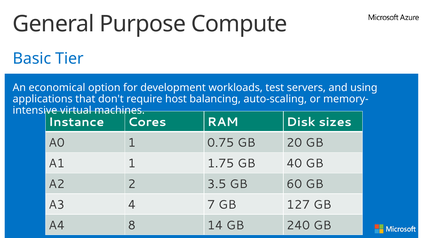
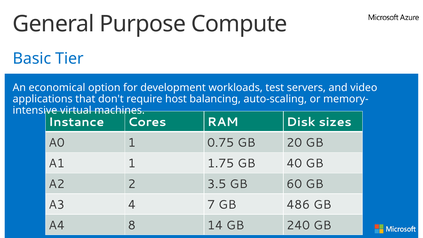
using: using -> video
127: 127 -> 486
